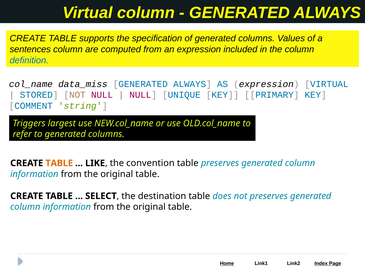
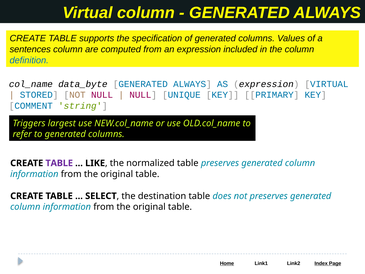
data_miss: data_miss -> data_byte
TABLE at (59, 163) colour: orange -> purple
convention: convention -> normalized
